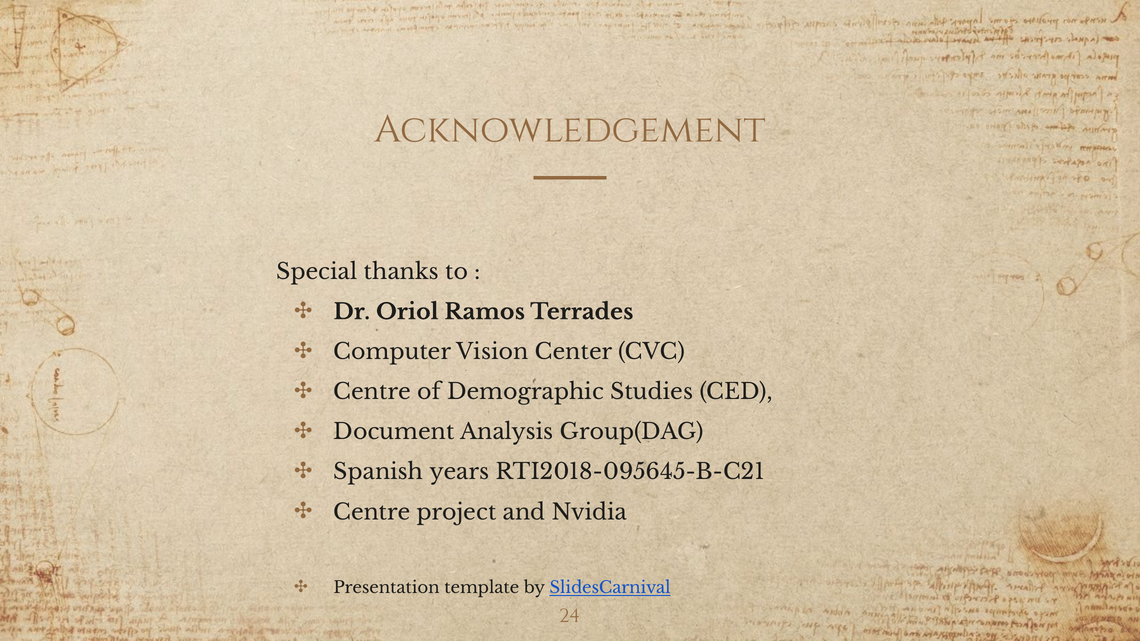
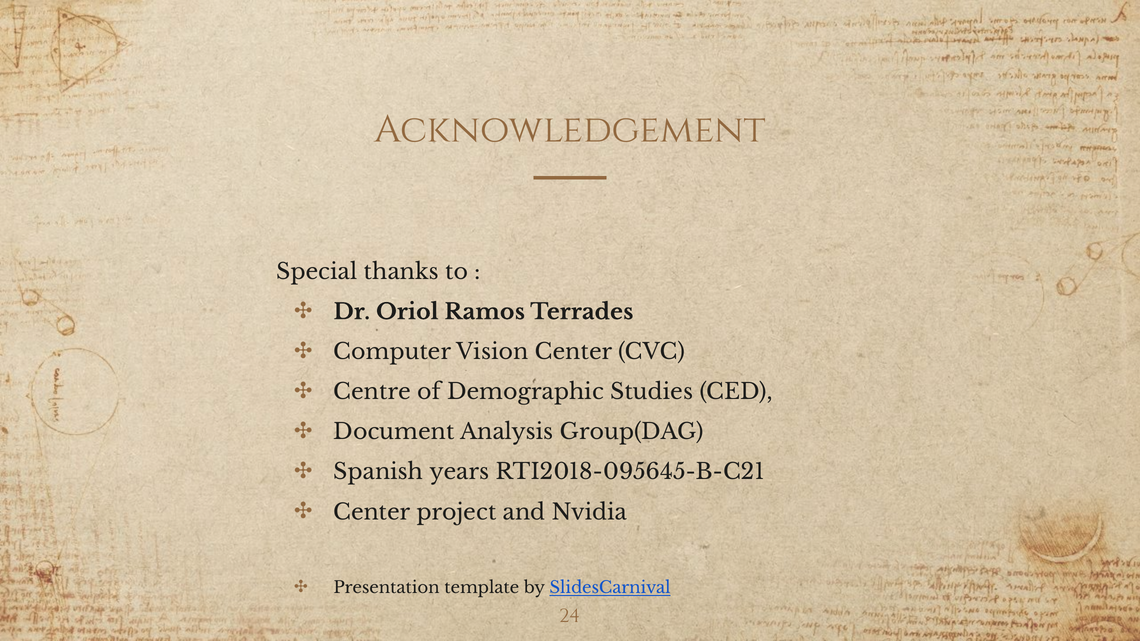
Centre at (372, 512): Centre -> Center
